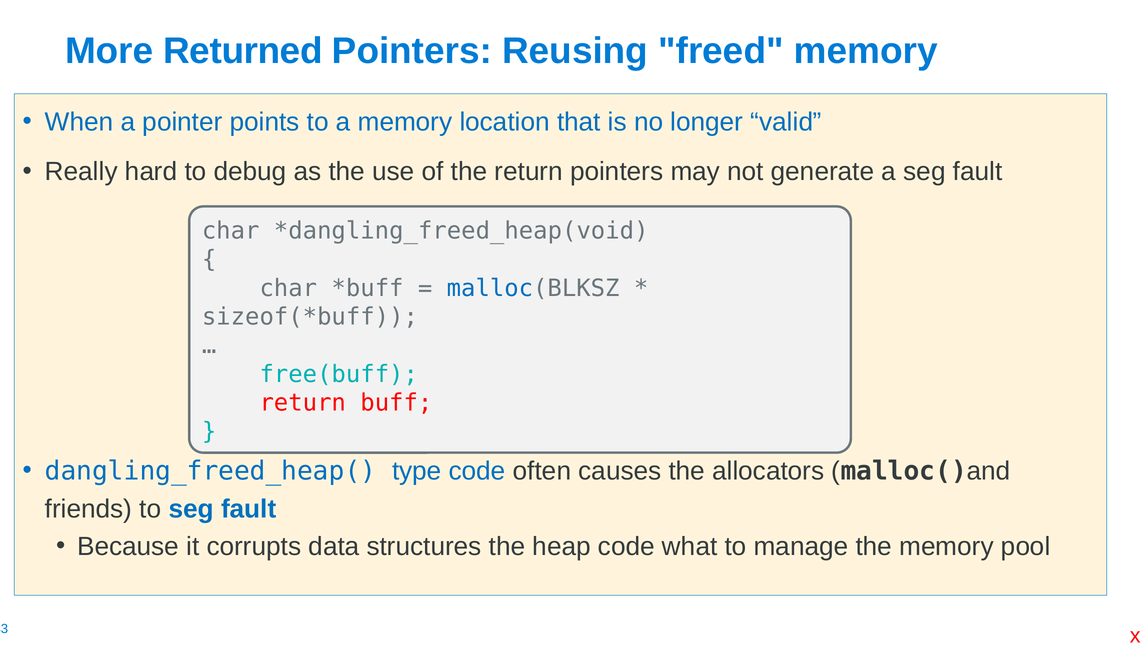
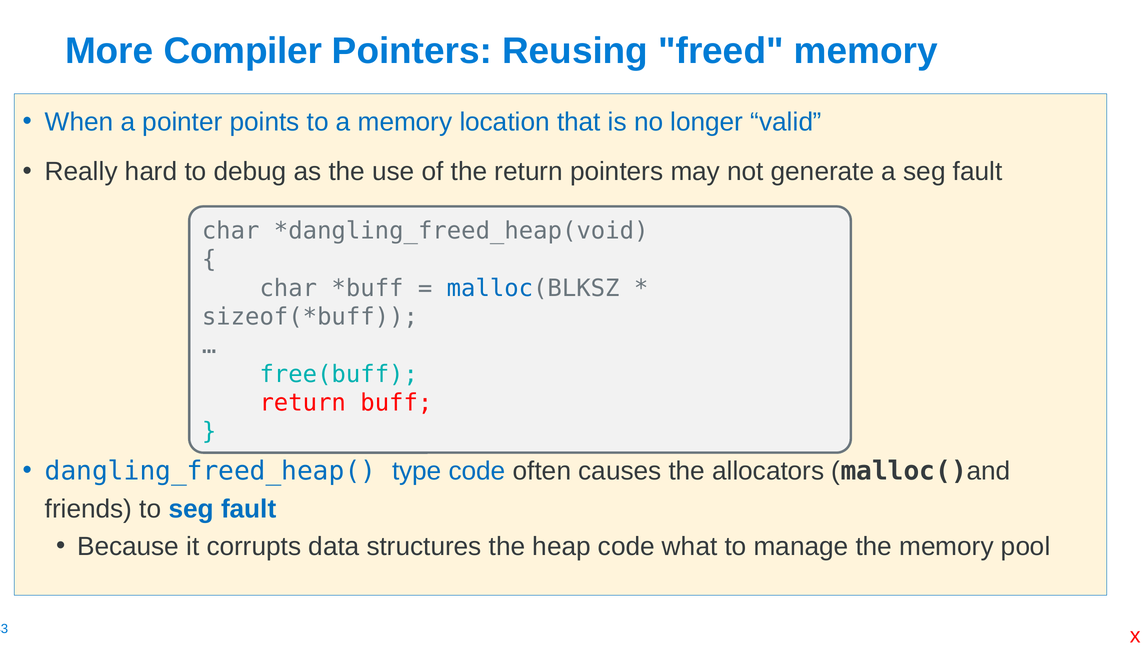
Returned: Returned -> Compiler
